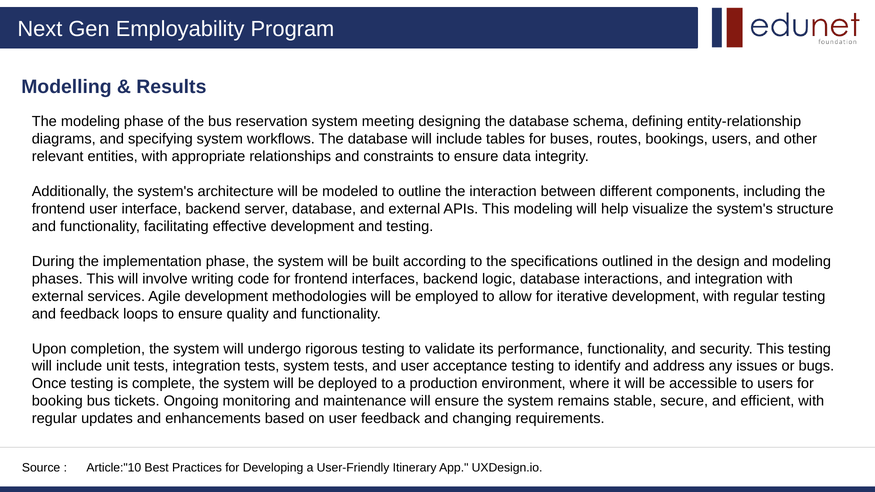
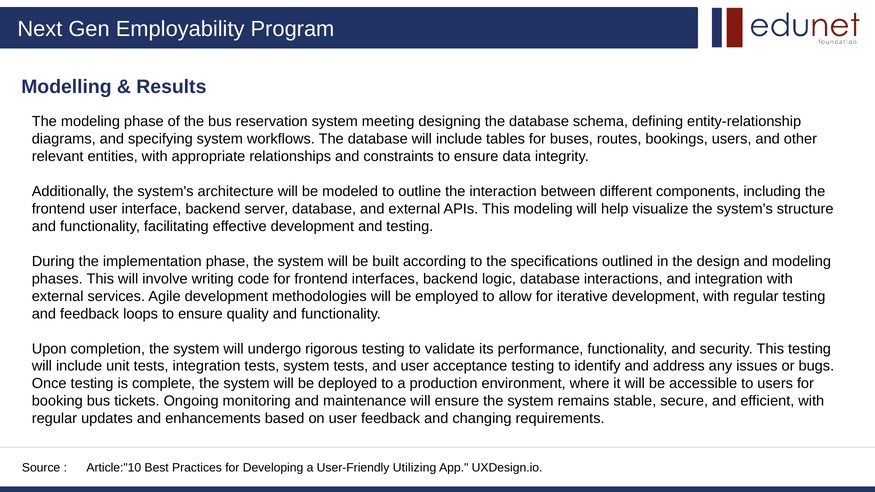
Itinerary: Itinerary -> Utilizing
